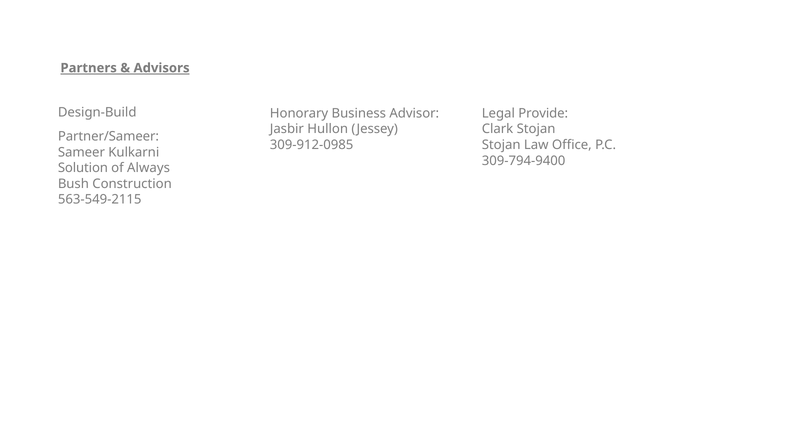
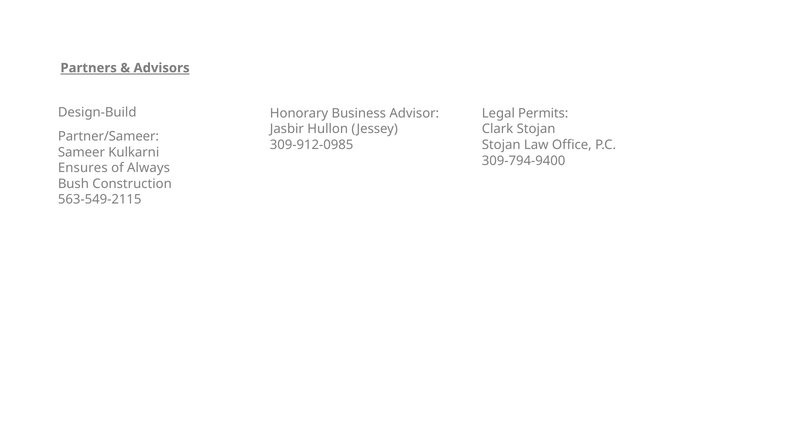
Provide: Provide -> Permits
Solution: Solution -> Ensures
